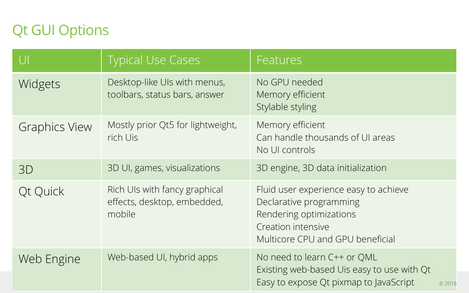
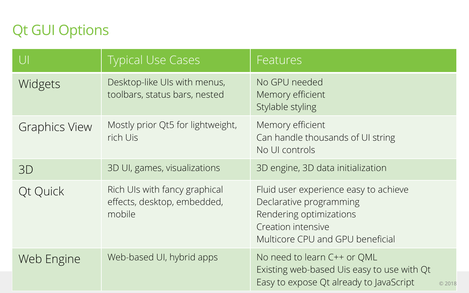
answer: answer -> nested
areas: areas -> string
pixmap: pixmap -> already
